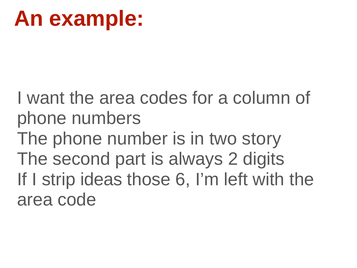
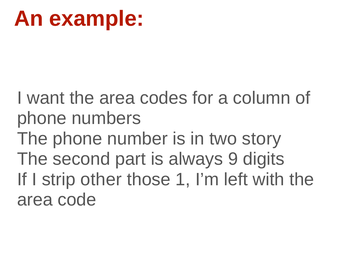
2: 2 -> 9
ideas: ideas -> other
6: 6 -> 1
